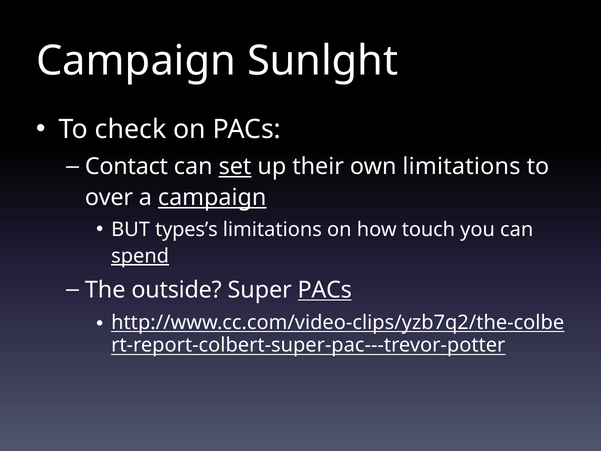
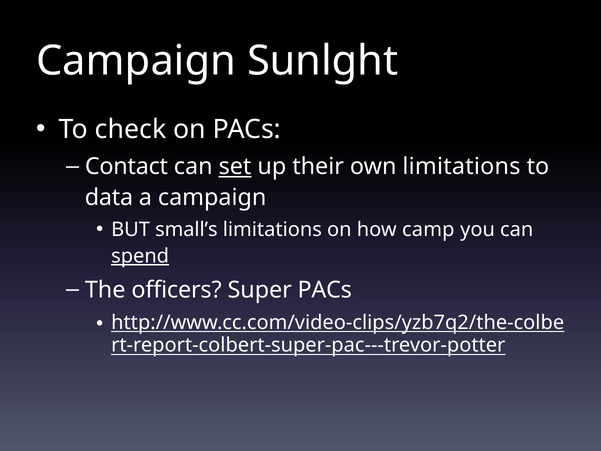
over: over -> data
campaign at (212, 197) underline: present -> none
types’s: types’s -> small’s
touch: touch -> camp
outside: outside -> officers
PACs at (325, 290) underline: present -> none
